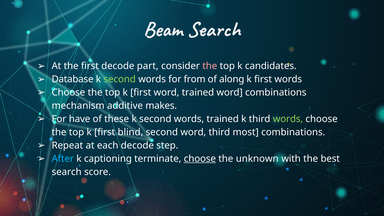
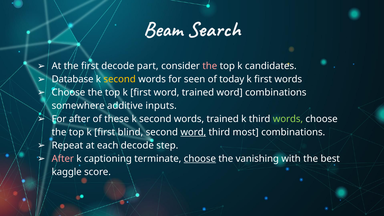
second at (120, 79) colour: light green -> yellow
from: from -> seen
along: along -> today
mechanism: mechanism -> somewhere
makes: makes -> inputs
For have: have -> after
word at (193, 132) underline: none -> present
After at (63, 159) colour: light blue -> pink
unknown: unknown -> vanishing
search at (67, 172): search -> kaggle
